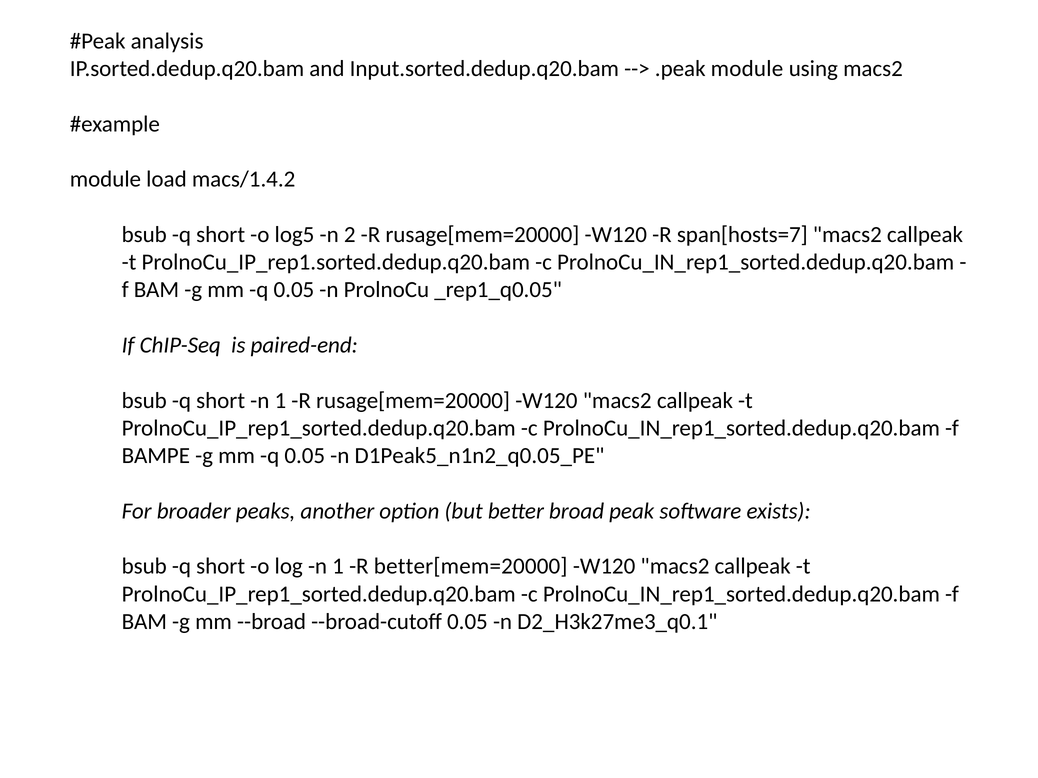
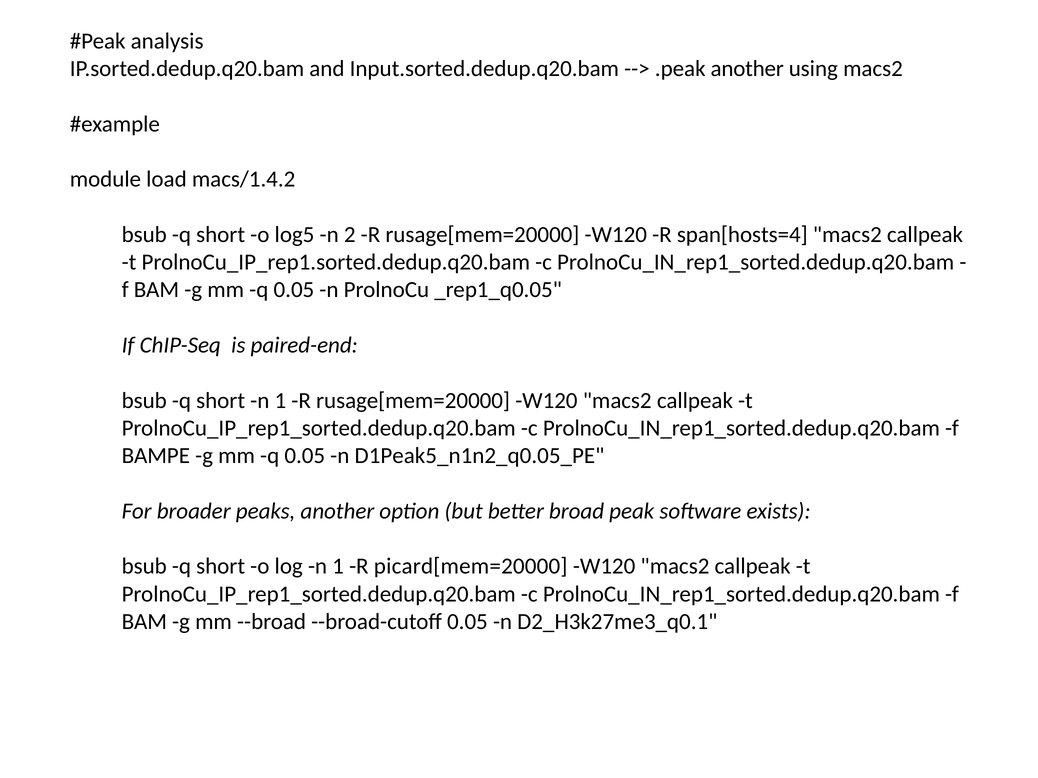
.peak module: module -> another
span[hosts=7: span[hosts=7 -> span[hosts=4
better[mem=20000: better[mem=20000 -> picard[mem=20000
